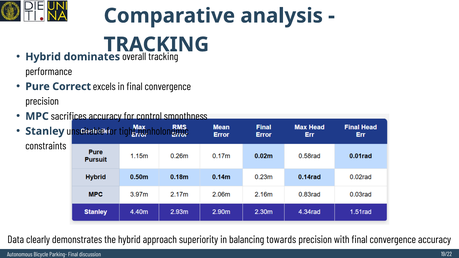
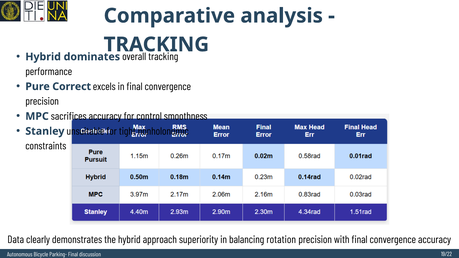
towards: towards -> rotation
